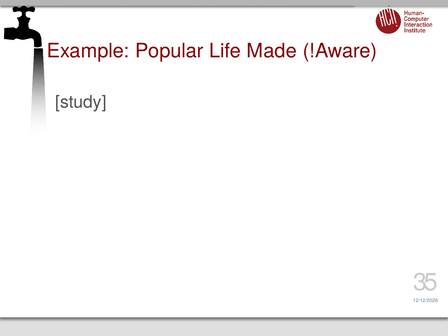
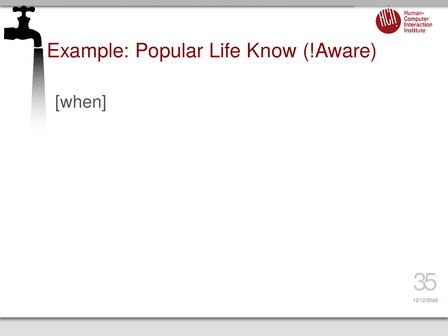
Made: Made -> Know
study: study -> when
